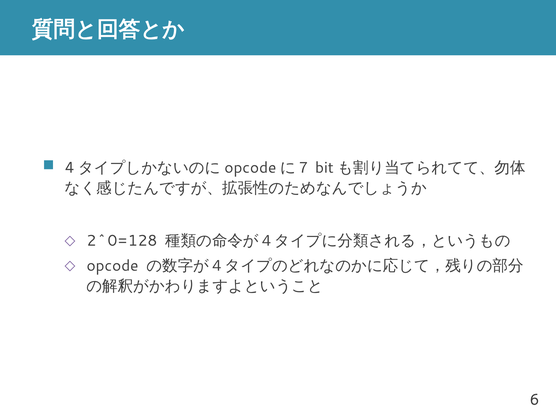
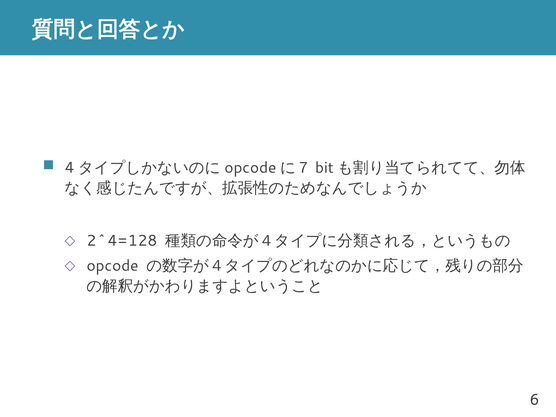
2^0=128: 2^0=128 -> 2^4=128
